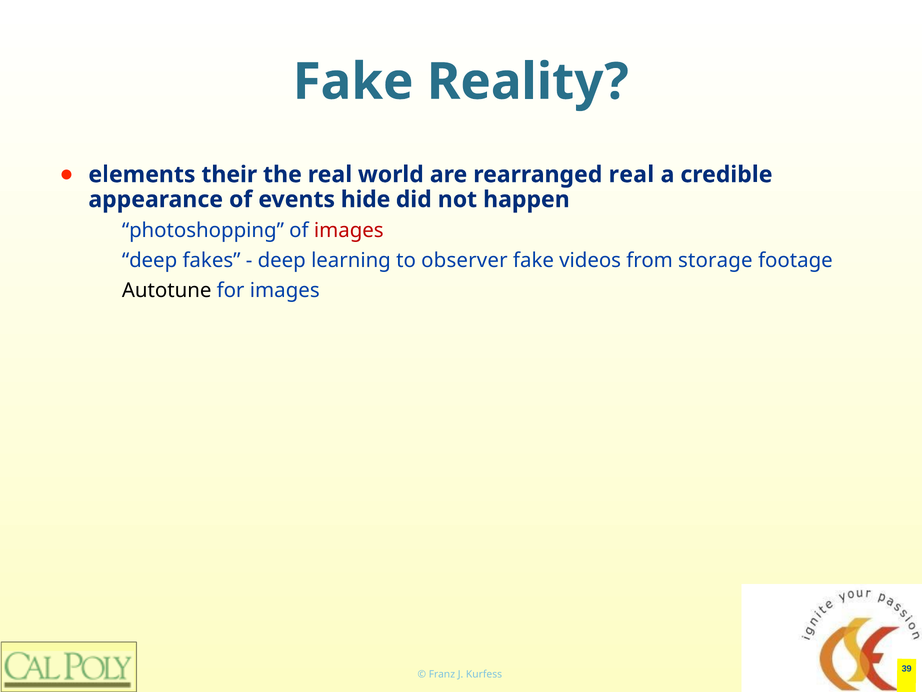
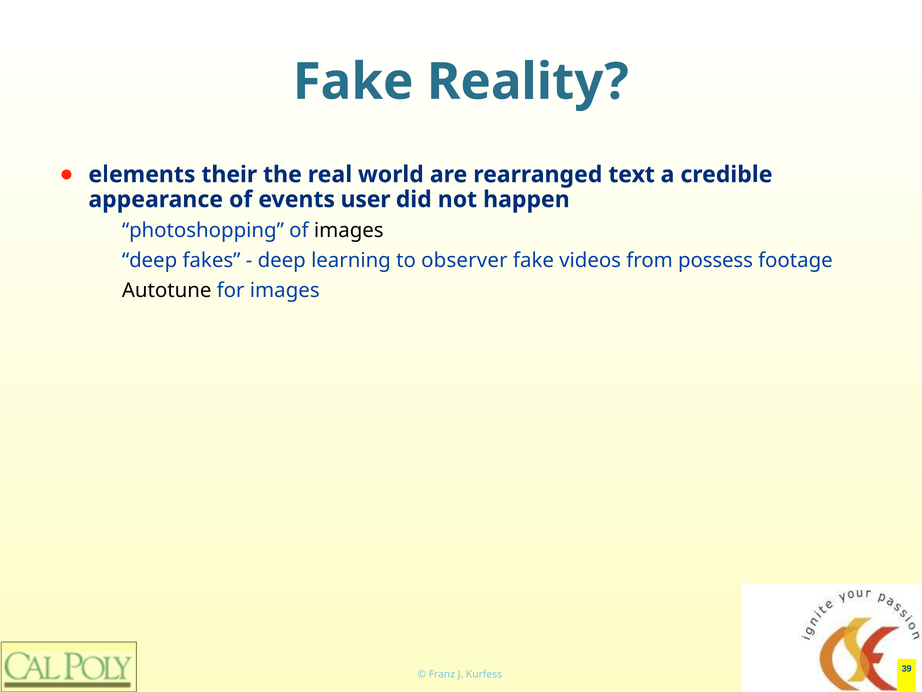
rearranged real: real -> text
hide: hide -> user
images at (349, 231) colour: red -> black
storage: storage -> possess
